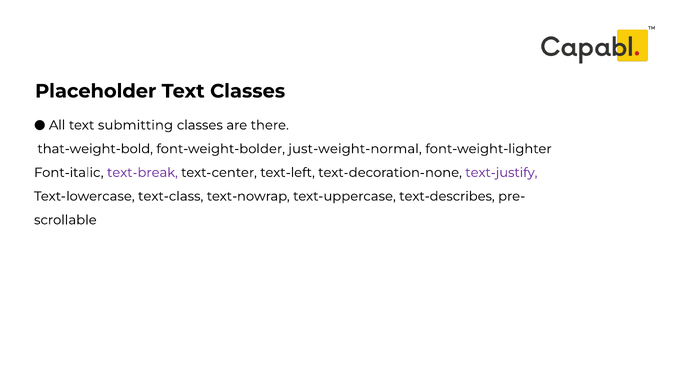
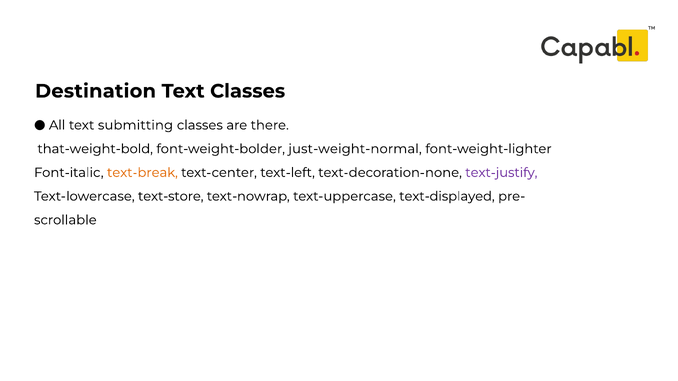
Placeholder: Placeholder -> Destination
text-break colour: purple -> orange
text-class: text-class -> text-store
text-describes: text-describes -> text-displayed
